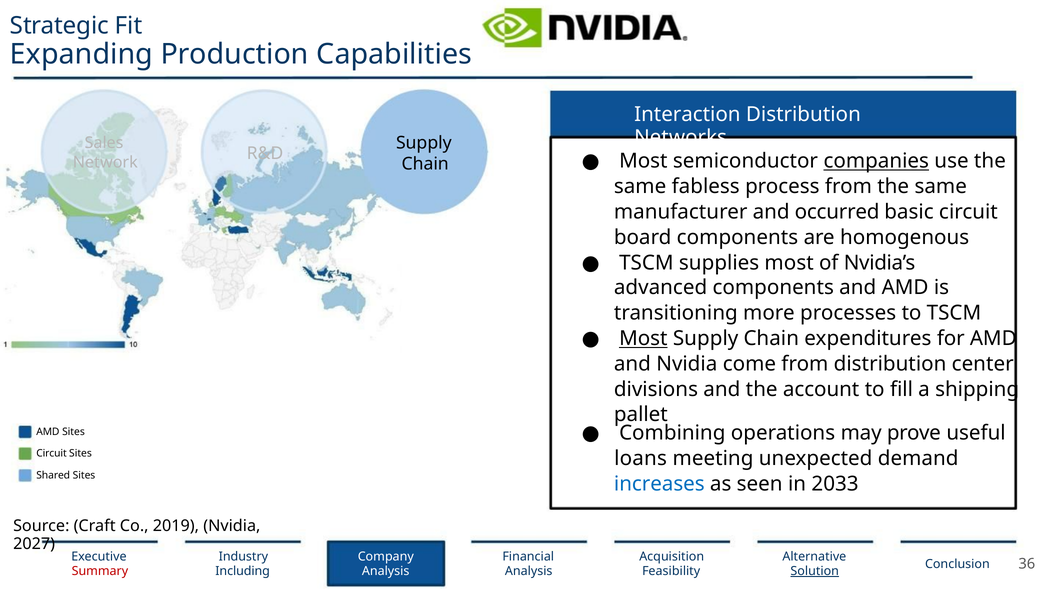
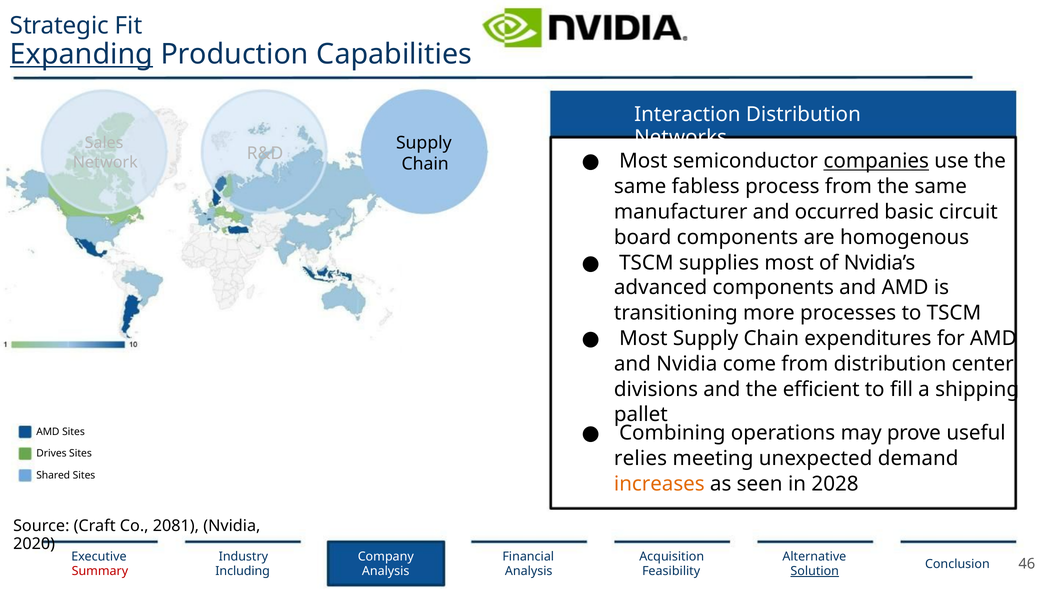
Expanding underline: none -> present
Most at (643, 338) underline: present -> none
account: account -> eﬃcient
Circuit at (52, 453): Circuit -> Drives
loans: loans -> relies
increases colour: blue -> orange
2033: 2033 -> 2028
2019: 2019 -> 2081
2027: 2027 -> 2020
36: 36 -> 46
